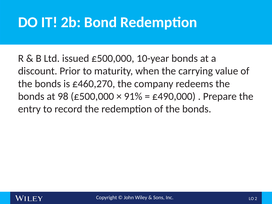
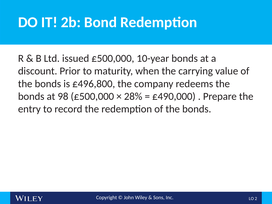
£460,270: £460,270 -> £496,800
91%: 91% -> 28%
